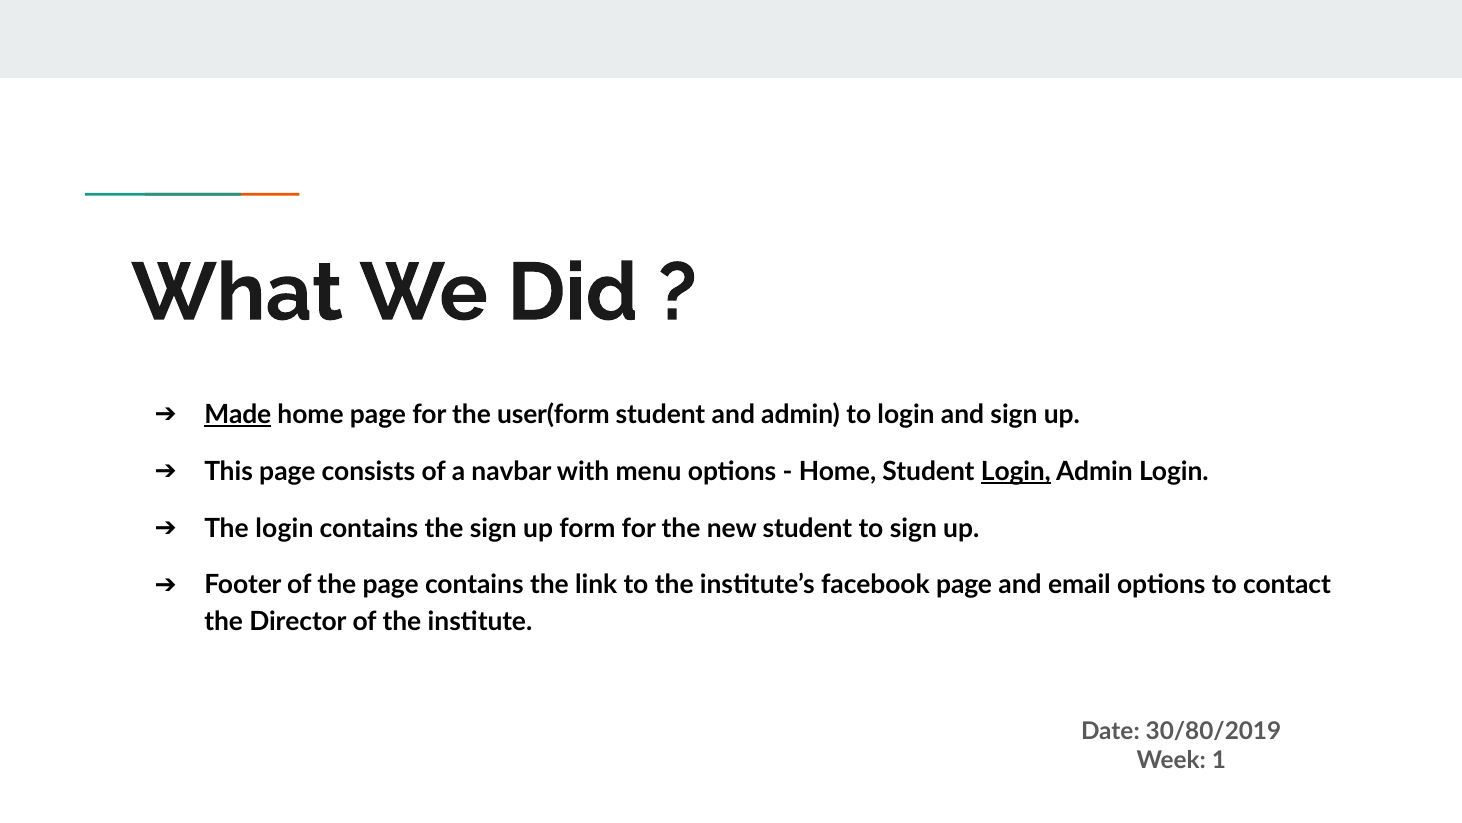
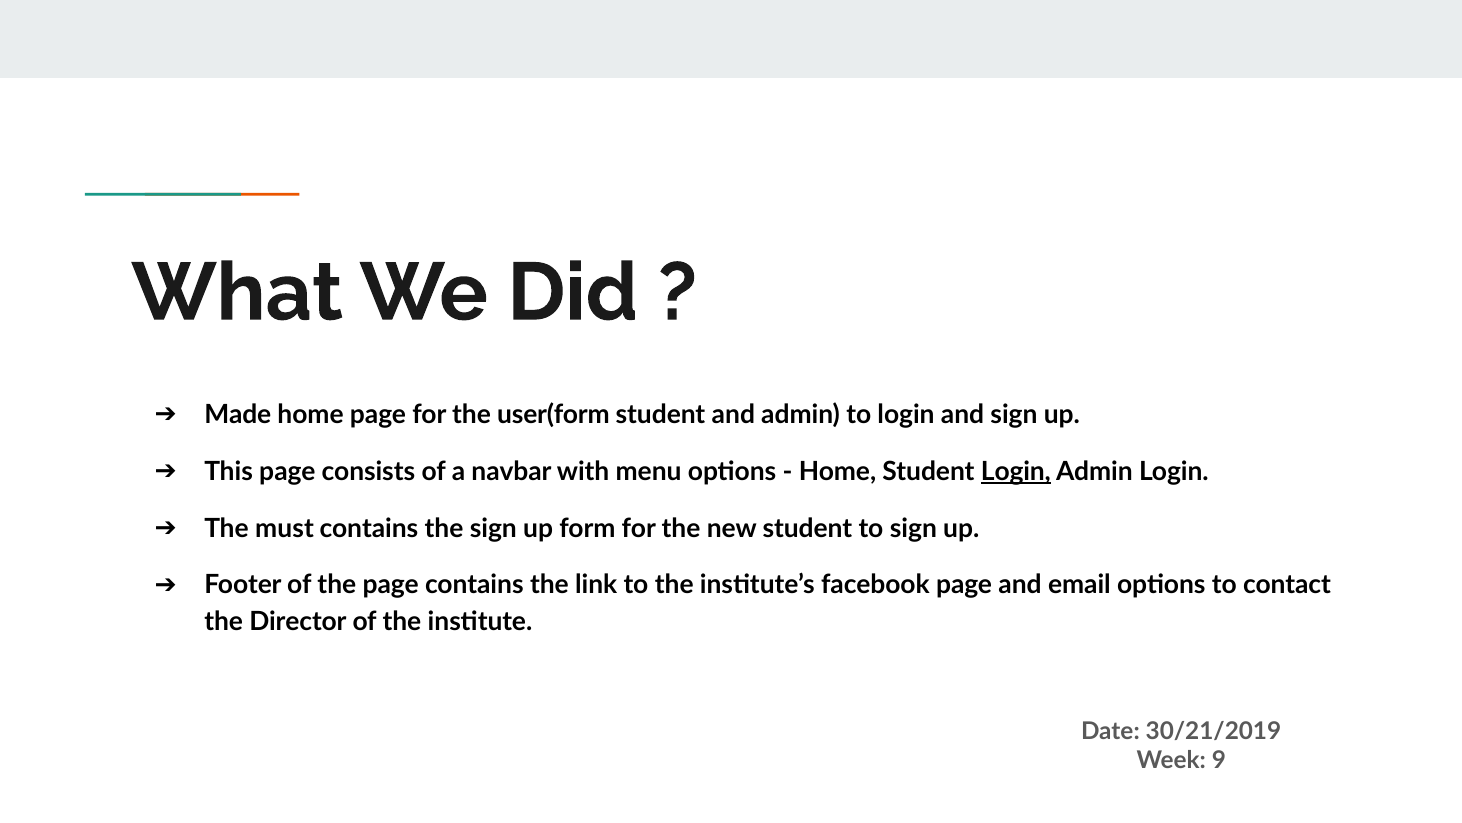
Made underline: present -> none
The login: login -> must
30/80/2019: 30/80/2019 -> 30/21/2019
1: 1 -> 9
